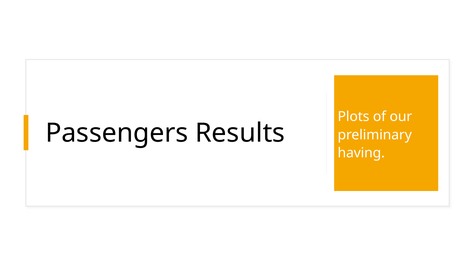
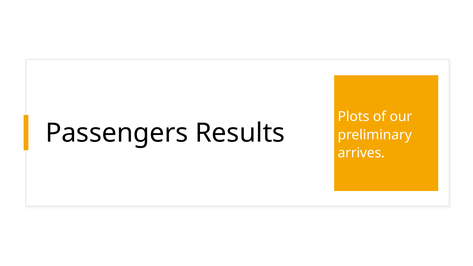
having: having -> arrives
